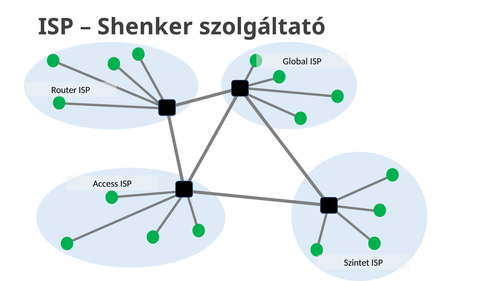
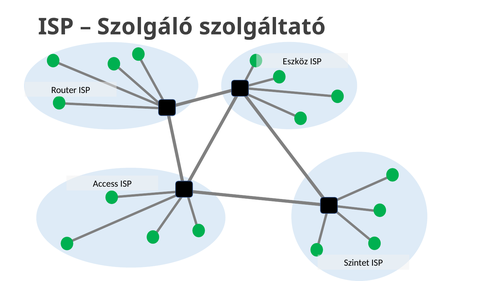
Shenker: Shenker -> Szolgáló
Global: Global -> Eszköz
